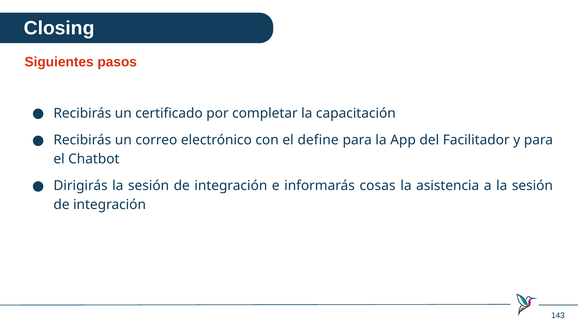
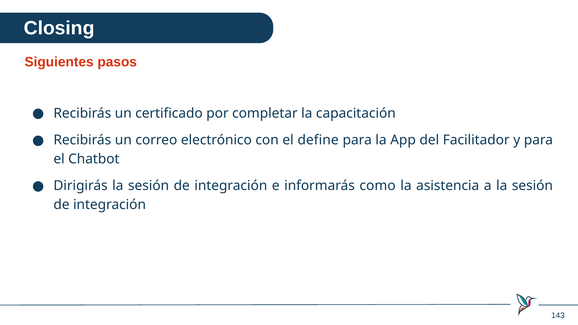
cosas: cosas -> como
